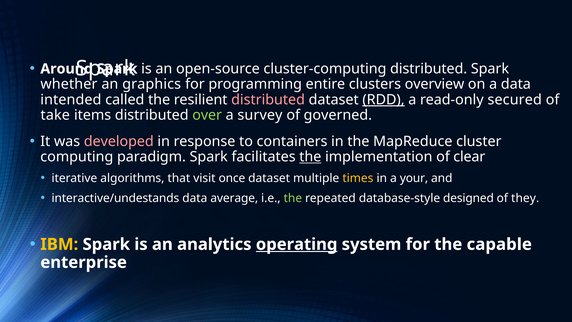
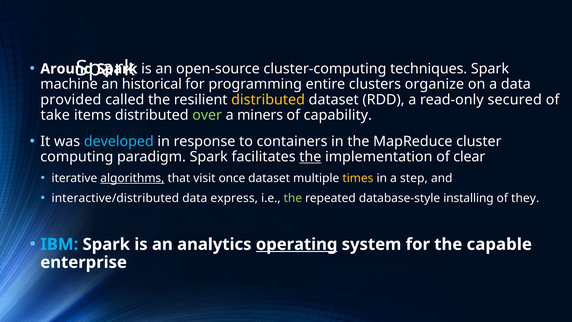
cluster-computing distributed: distributed -> techniques
whether: whether -> machine
graphics: graphics -> historical
overview: overview -> organize
intended: intended -> provided
distributed at (268, 100) colour: pink -> yellow
RDD underline: present -> none
survey: survey -> miners
governed: governed -> capability
developed colour: pink -> light blue
algorithms underline: none -> present
your: your -> step
interactive/undestands: interactive/undestands -> interactive/distributed
average: average -> express
designed: designed -> installing
IBM colour: yellow -> light blue
